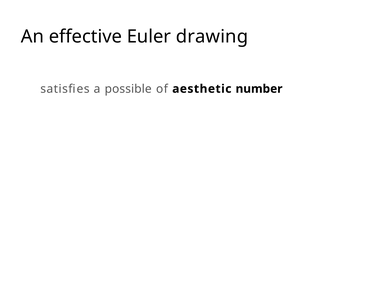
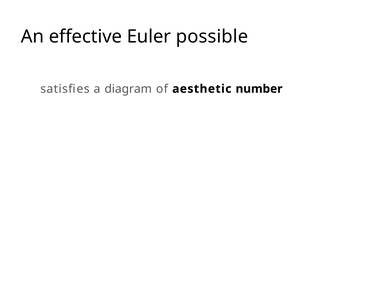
drawing: drawing -> possible
possible: possible -> diagram
